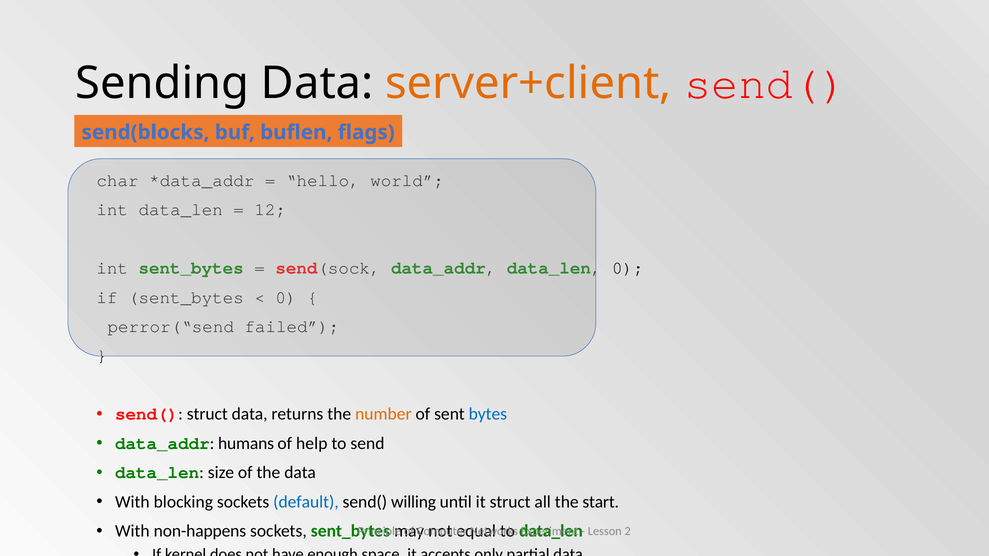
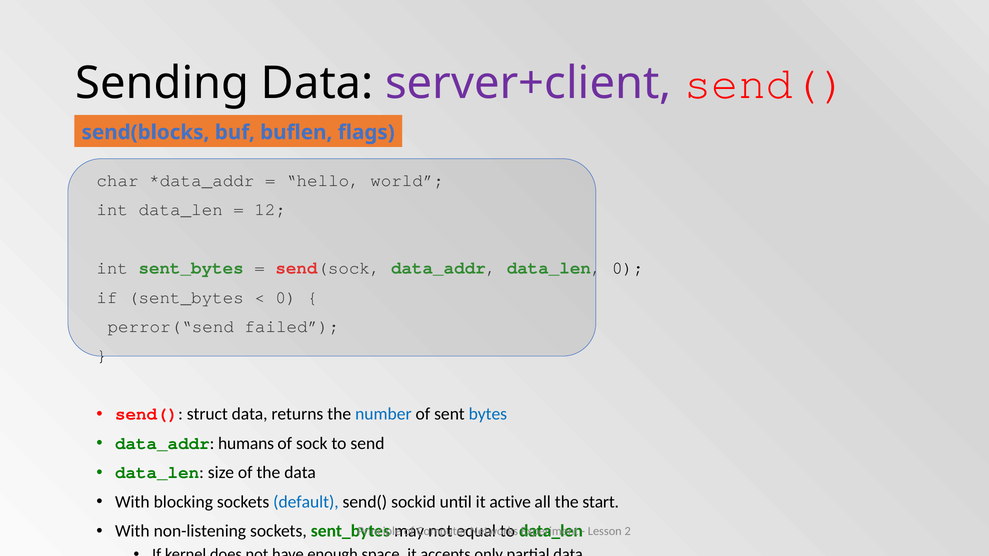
server+client colour: orange -> purple
number colour: orange -> blue
help: help -> sock
willing: willing -> sockid
it struct: struct -> active
non-happens: non-happens -> non-listening
